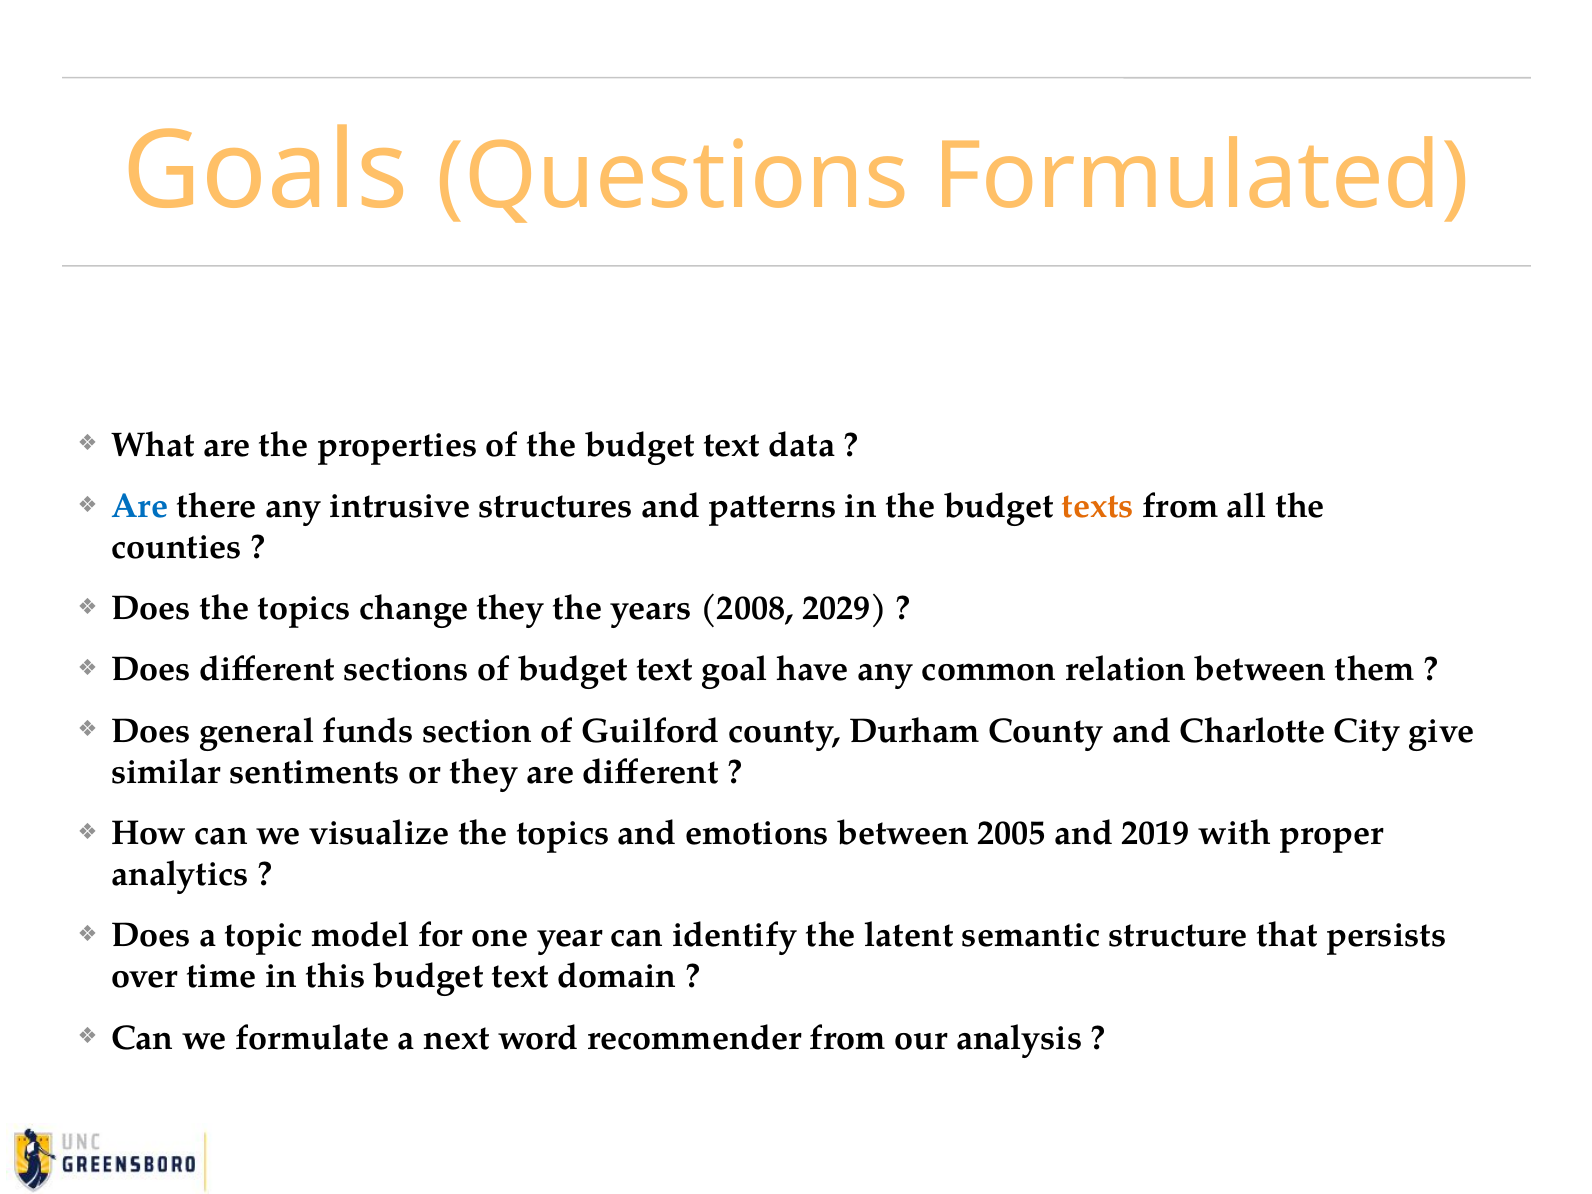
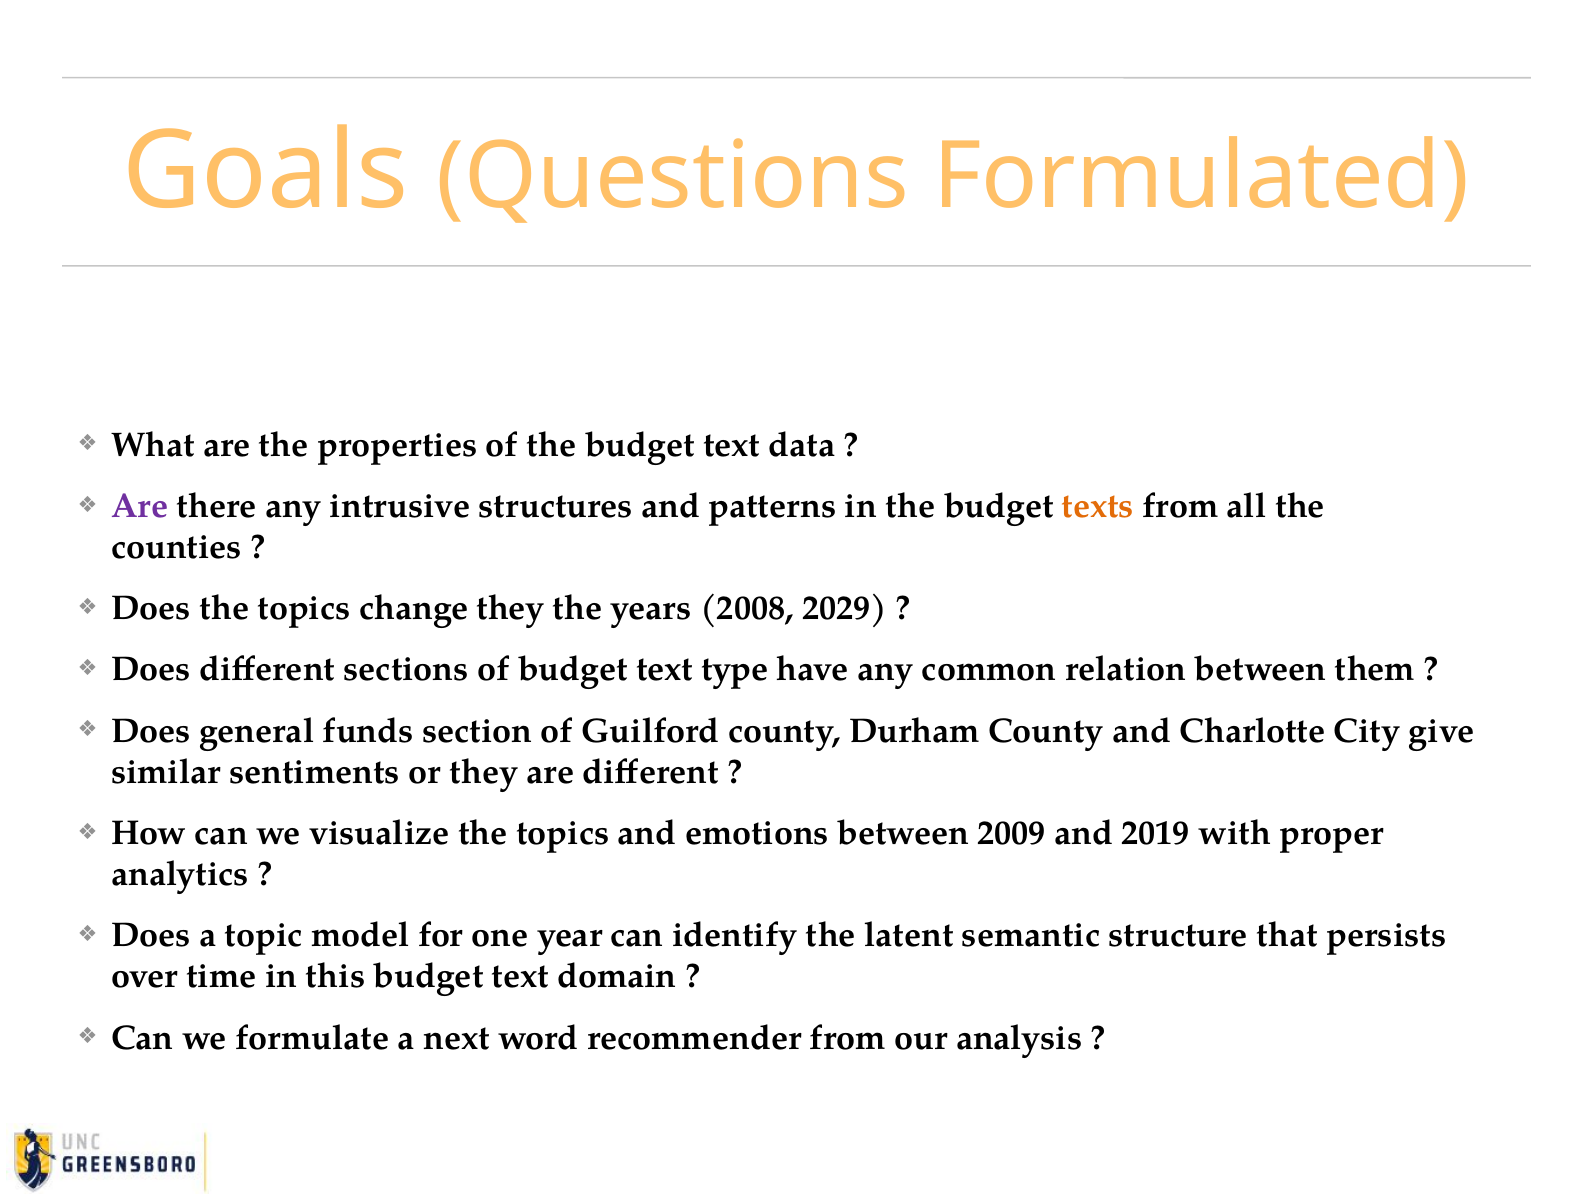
Are at (140, 506) colour: blue -> purple
goal: goal -> type
2005: 2005 -> 2009
